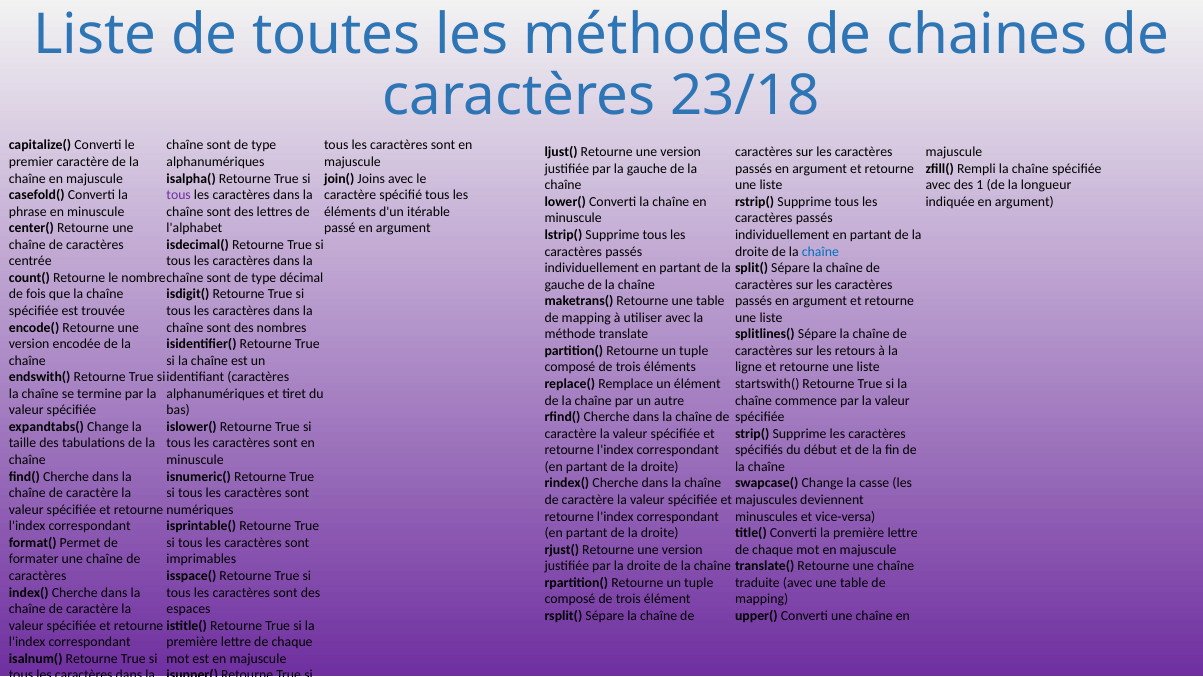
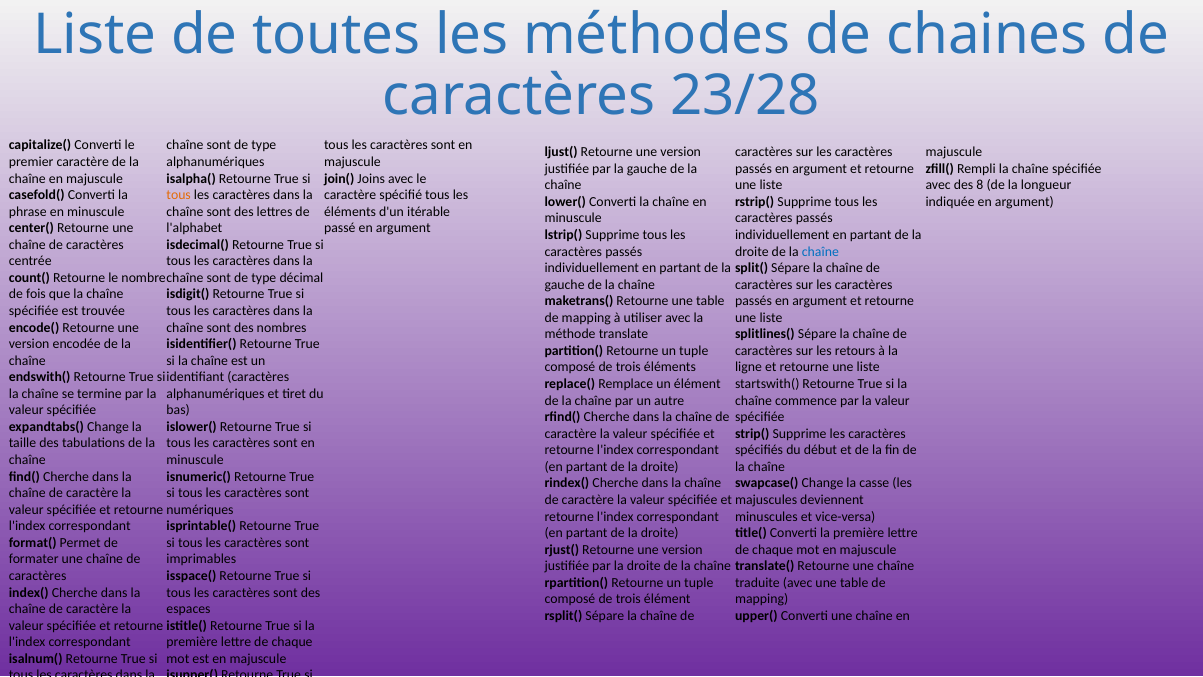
23/18: 23/18 -> 23/28
1: 1 -> 8
tous at (179, 195) colour: purple -> orange
